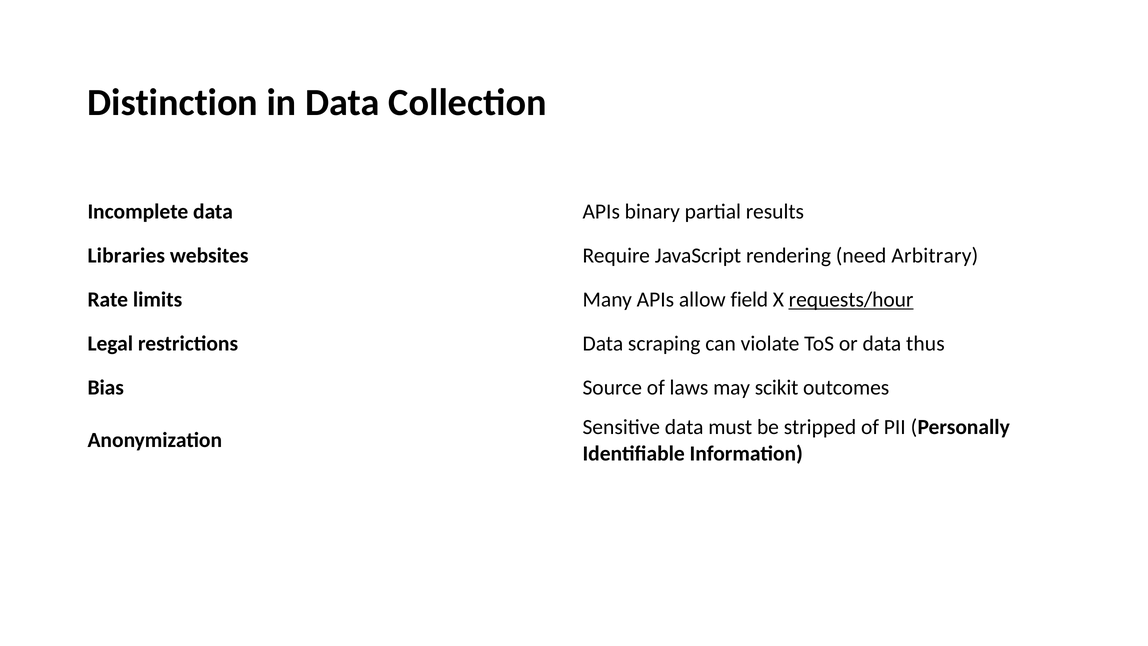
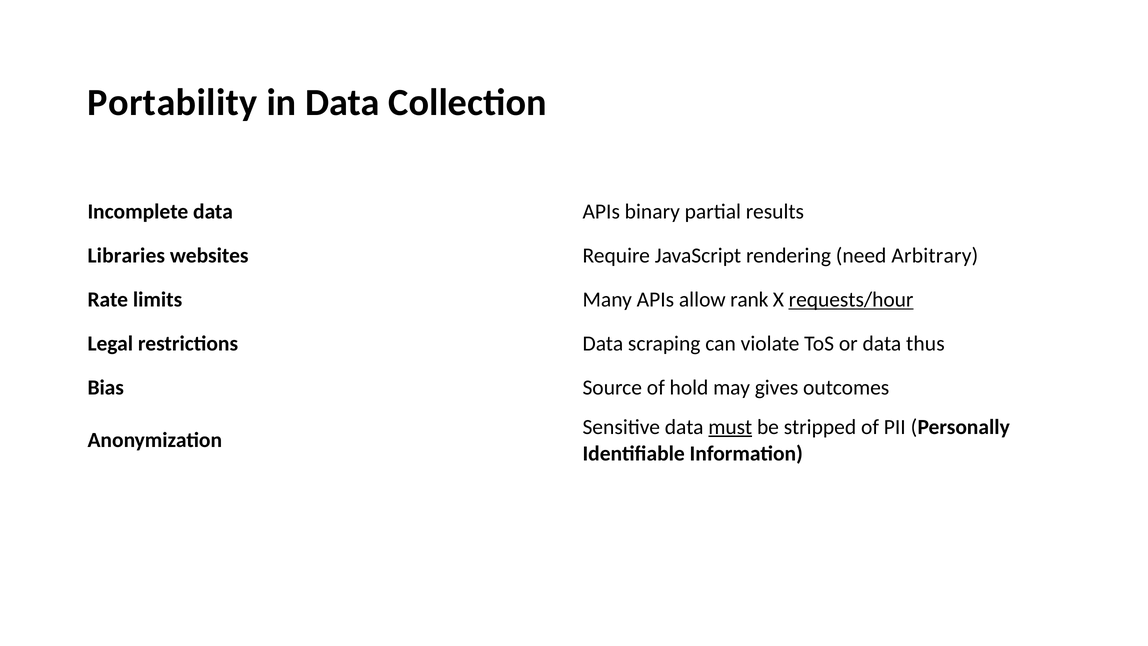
Distinction: Distinction -> Portability
field: field -> rank
laws: laws -> hold
scikit: scikit -> gives
must underline: none -> present
